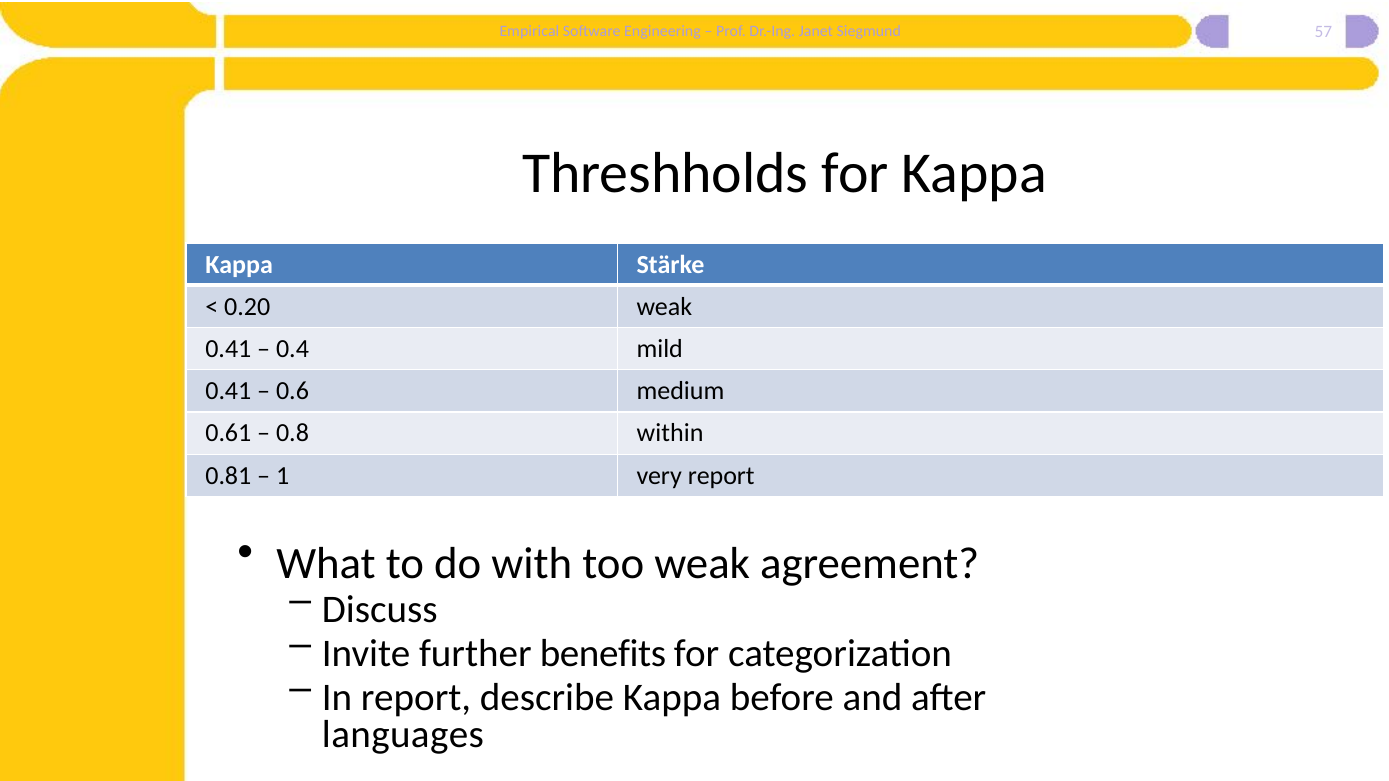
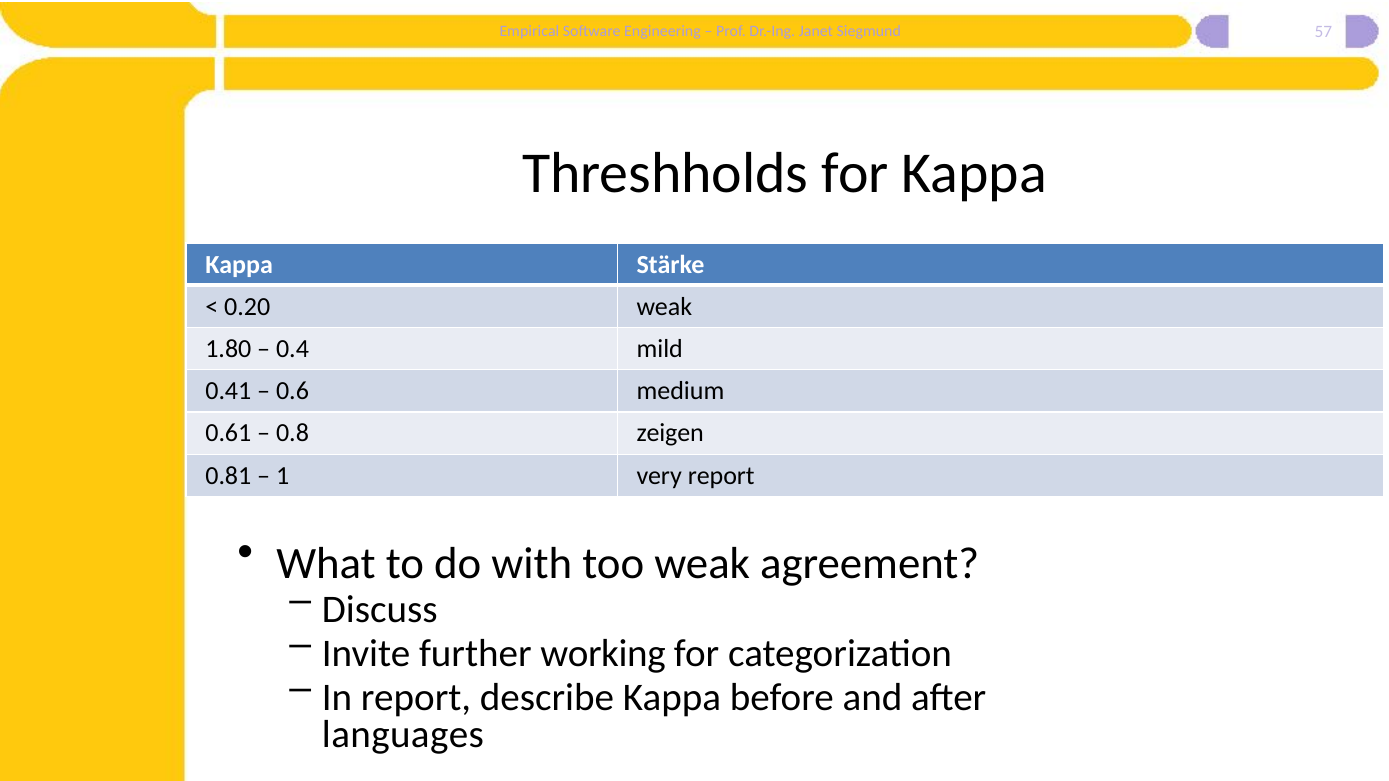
0.41 at (228, 349): 0.41 -> 1.80
within: within -> zeigen
benefits: benefits -> working
